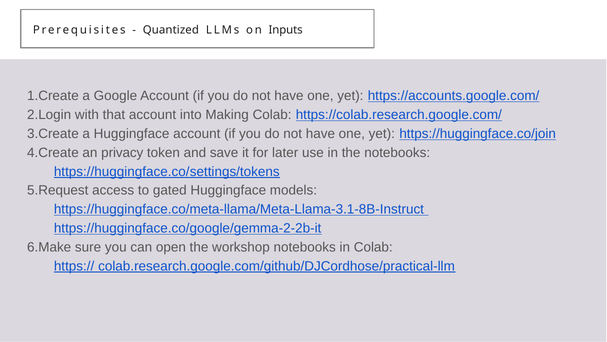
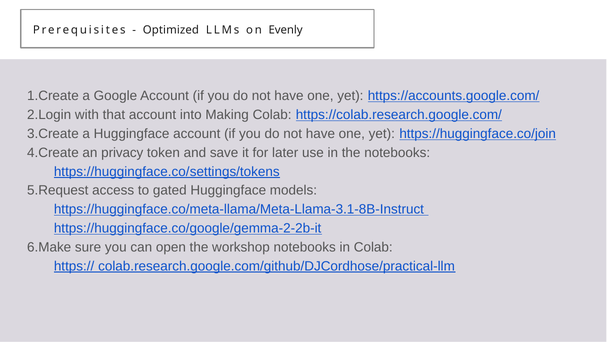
Quantized: Quantized -> Optimized
Inputs: Inputs -> Evenly
